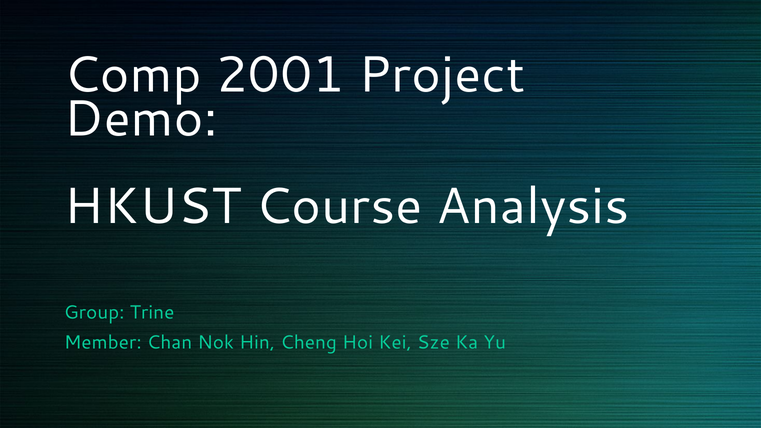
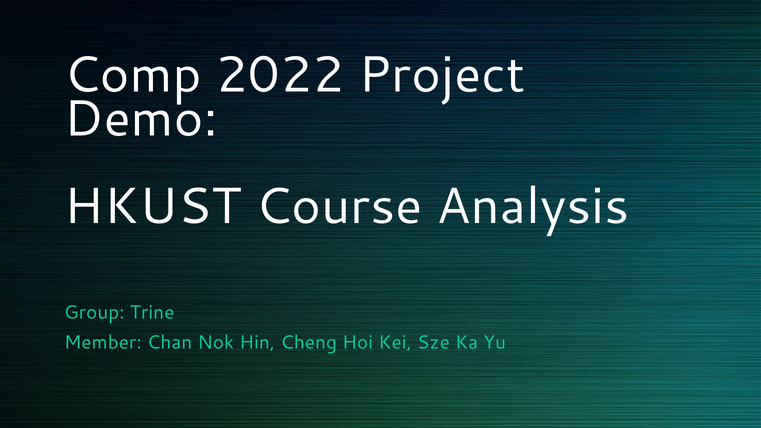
2001: 2001 -> 2022
